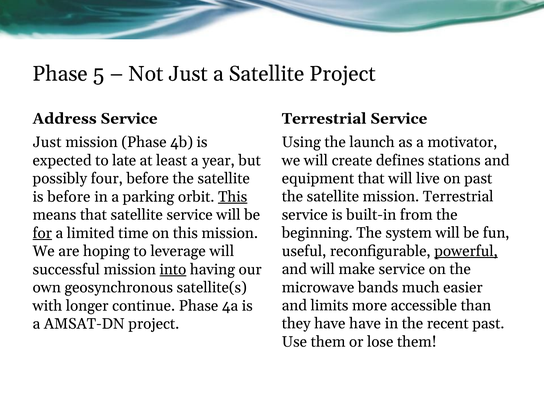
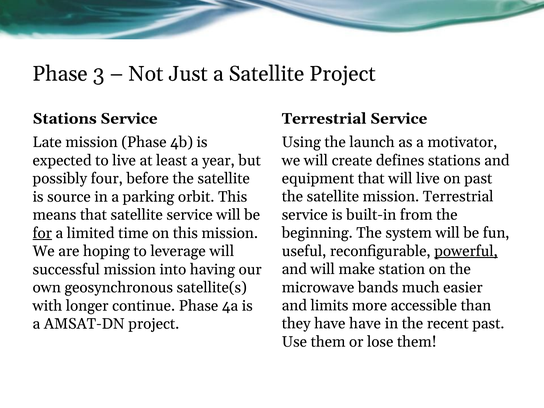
5: 5 -> 3
Address at (65, 119): Address -> Stations
Just at (47, 142): Just -> Late
to late: late -> live
is before: before -> source
This at (233, 197) underline: present -> none
make service: service -> station
into underline: present -> none
